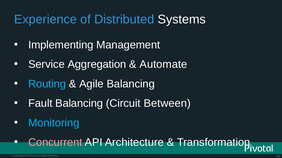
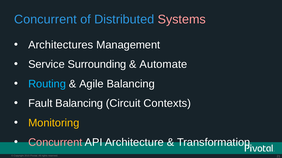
Experience at (45, 20): Experience -> Concurrent
Systems colour: white -> pink
Implementing: Implementing -> Architectures
Aggregation: Aggregation -> Surrounding
Between: Between -> Contexts
Monitoring colour: light blue -> yellow
